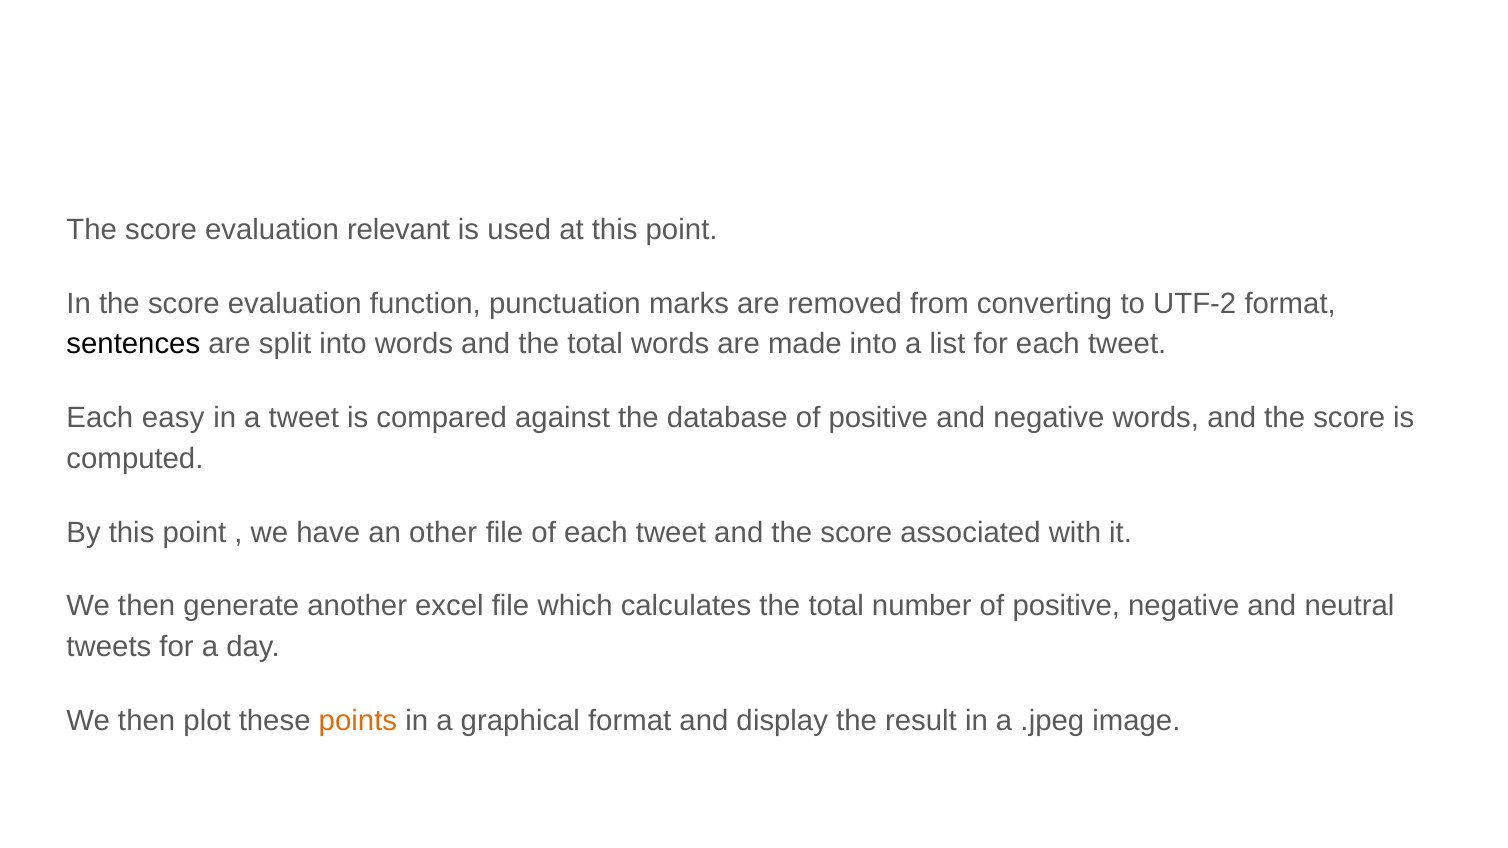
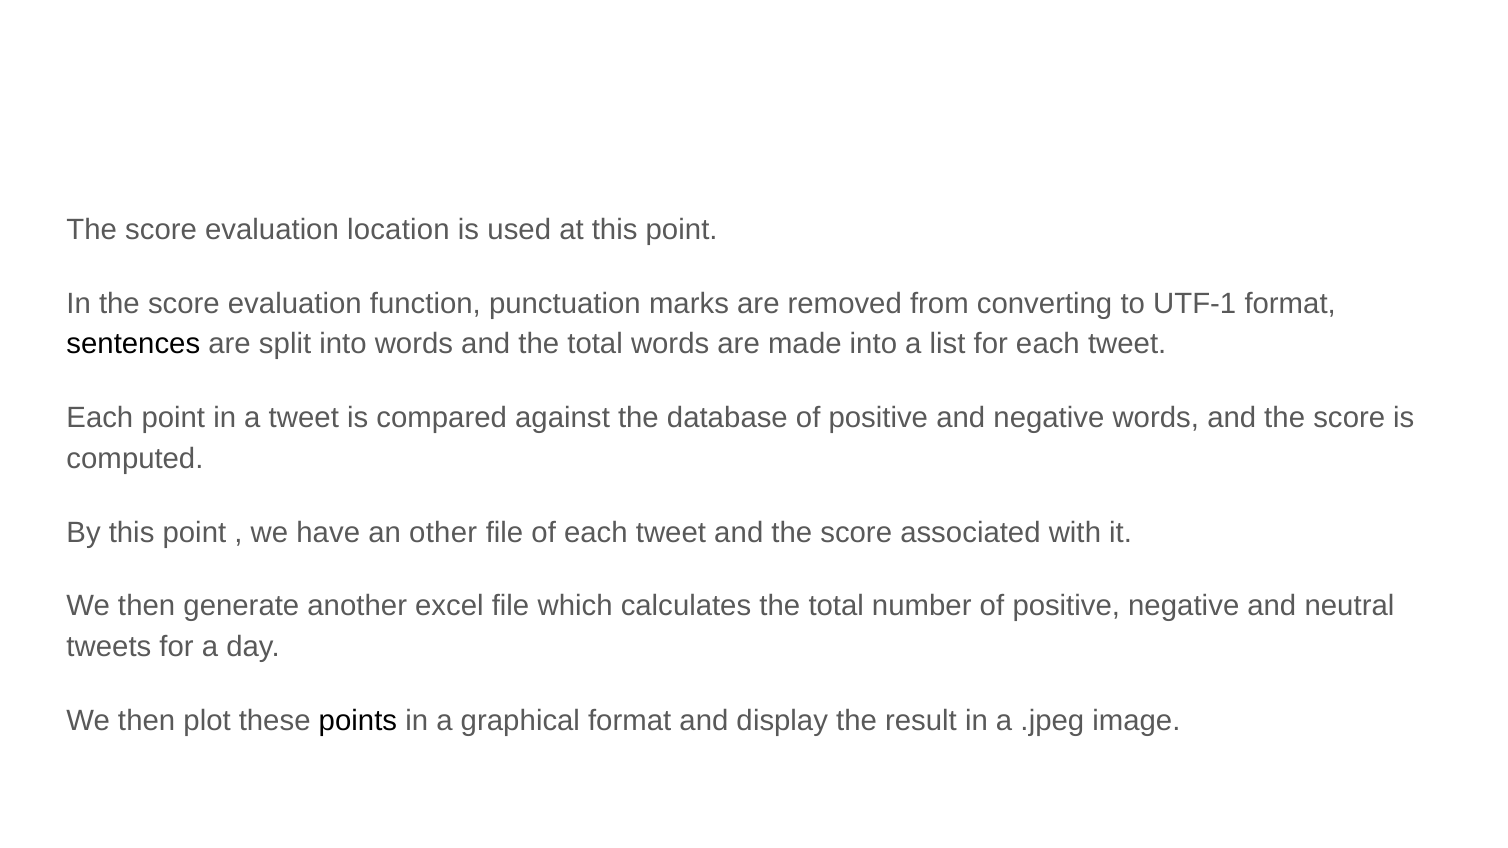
relevant: relevant -> location
UTF-2: UTF-2 -> UTF-1
Each easy: easy -> point
points colour: orange -> black
